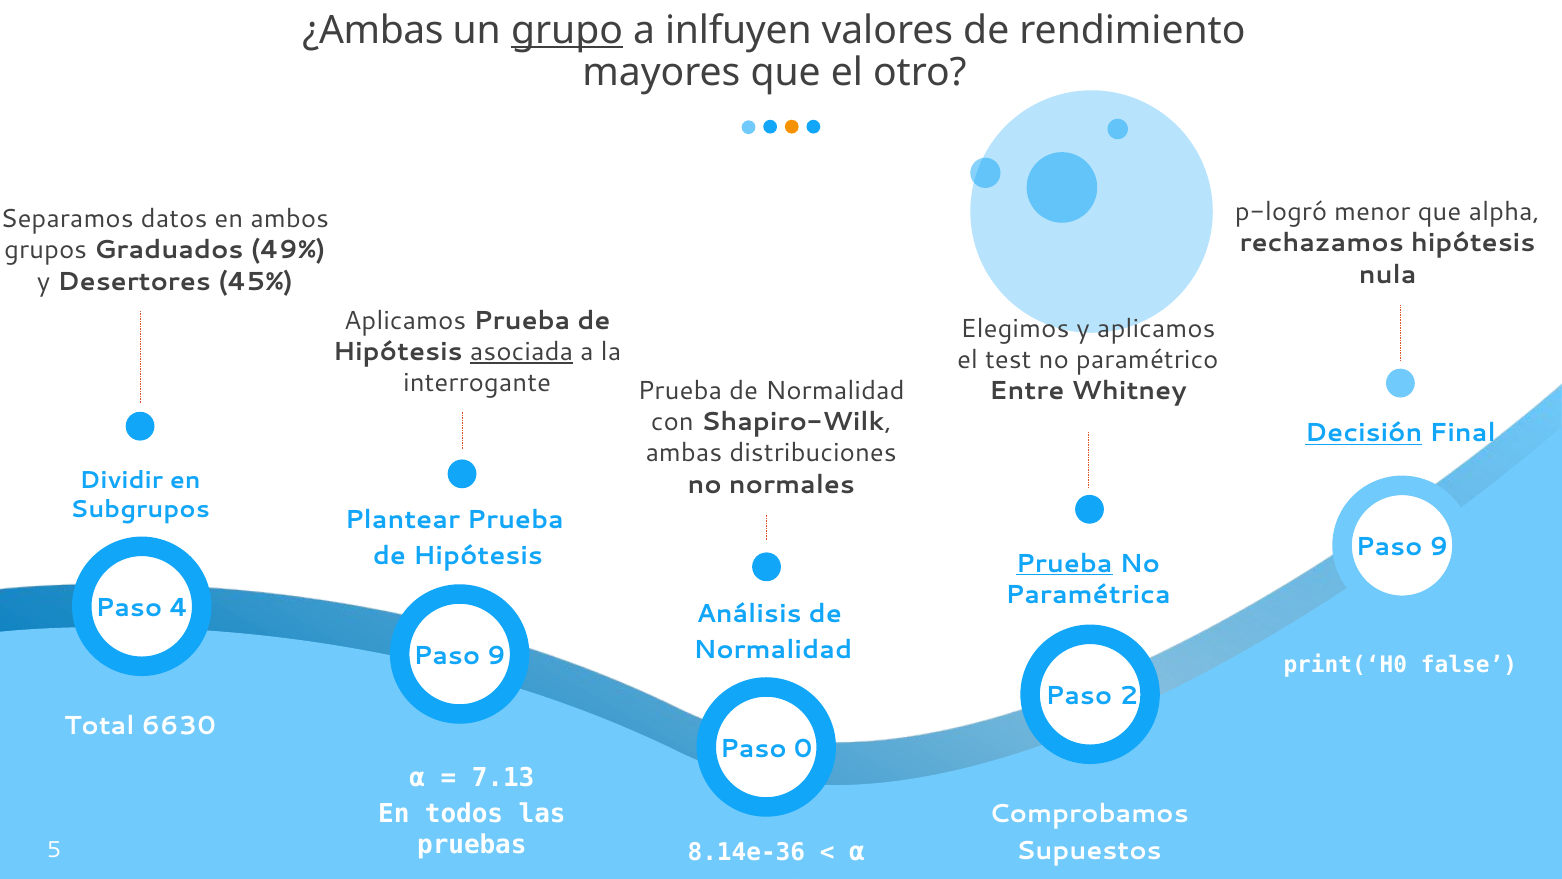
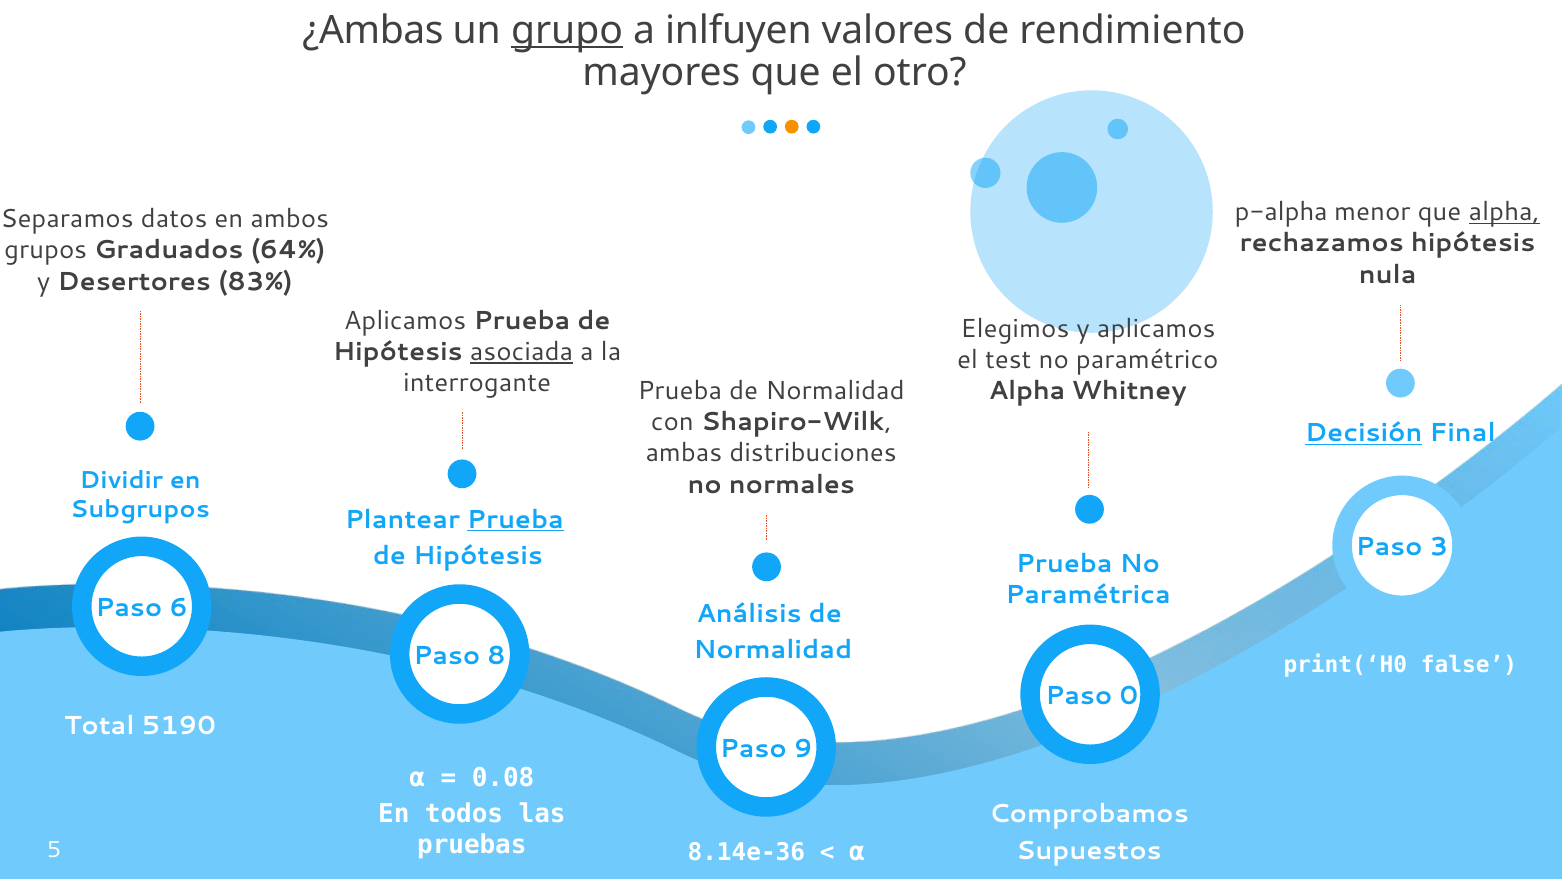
p-logró: p-logró -> p-alpha
alpha at (1504, 212) underline: none -> present
49%: 49% -> 64%
45%: 45% -> 83%
Entre at (1027, 391): Entre -> Alpha
Prueba at (515, 519) underline: none -> present
9 at (1439, 547): 9 -> 3
Prueba at (1064, 563) underline: present -> none
4: 4 -> 6
9 at (497, 656): 9 -> 8
2: 2 -> 0
6630: 6630 -> 5190
0: 0 -> 9
7.13: 7.13 -> 0.08
